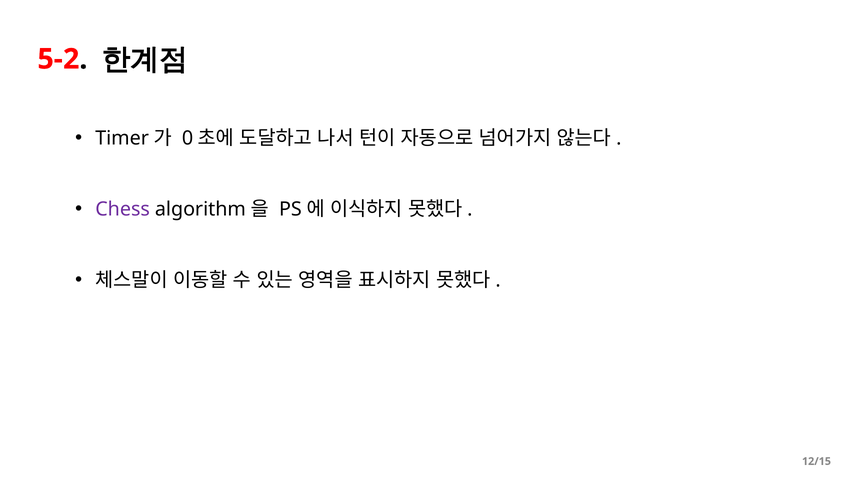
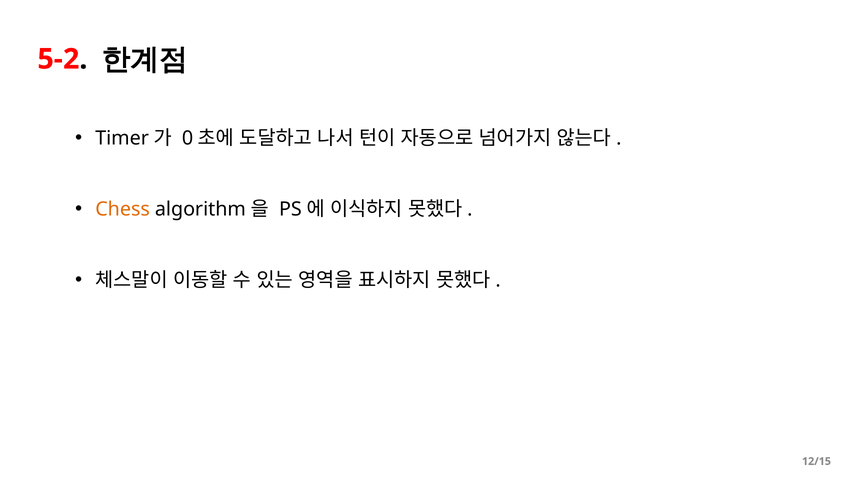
Chess colour: purple -> orange
